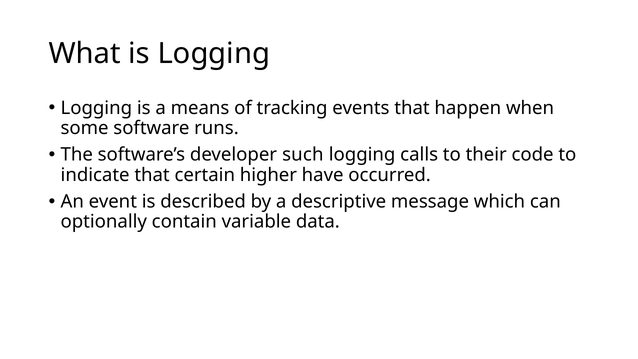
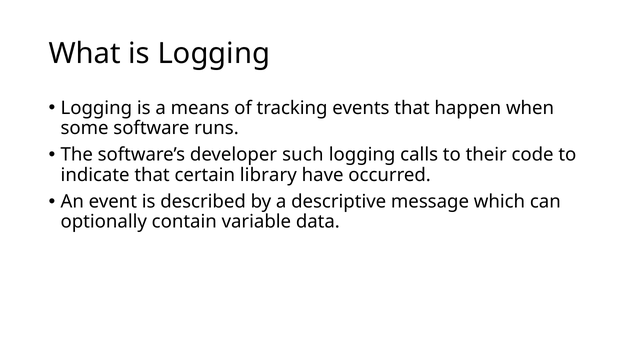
higher: higher -> library
